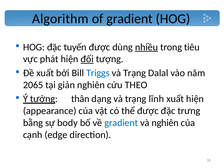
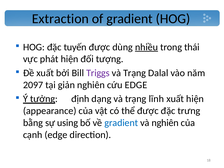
Algorithm: Algorithm -> Extraction
tiêu: tiêu -> thái
đối underline: present -> none
Triggs colour: blue -> purple
2065: 2065 -> 2097
cứu THEO: THEO -> EDGE
thân: thân -> định
body: body -> using
